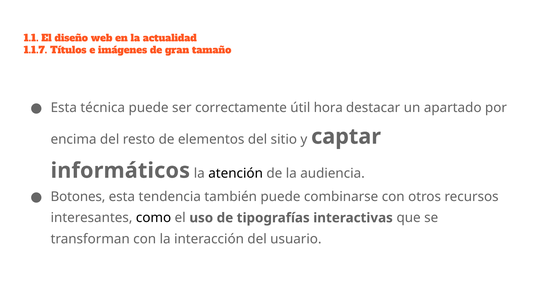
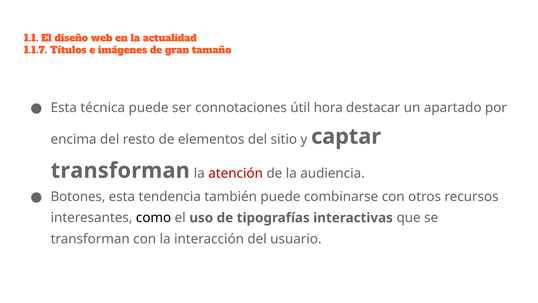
correctamente: correctamente -> connotaciones
informáticos at (120, 170): informáticos -> transforman
atención colour: black -> red
